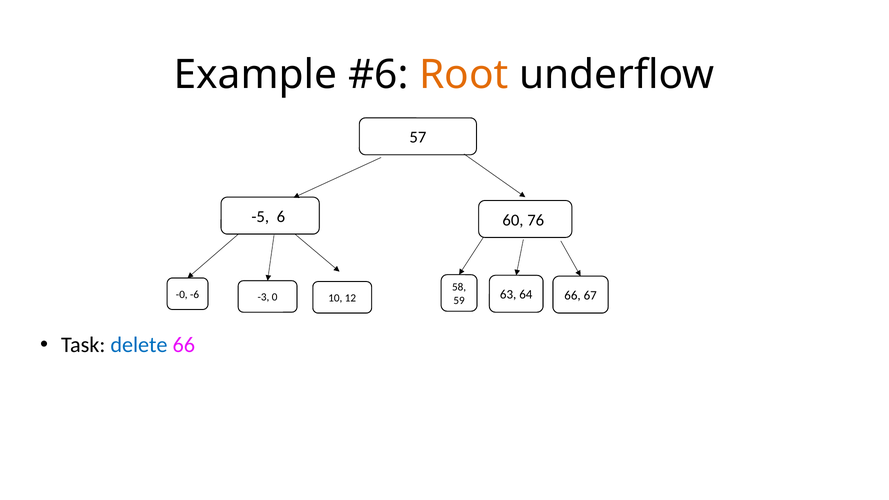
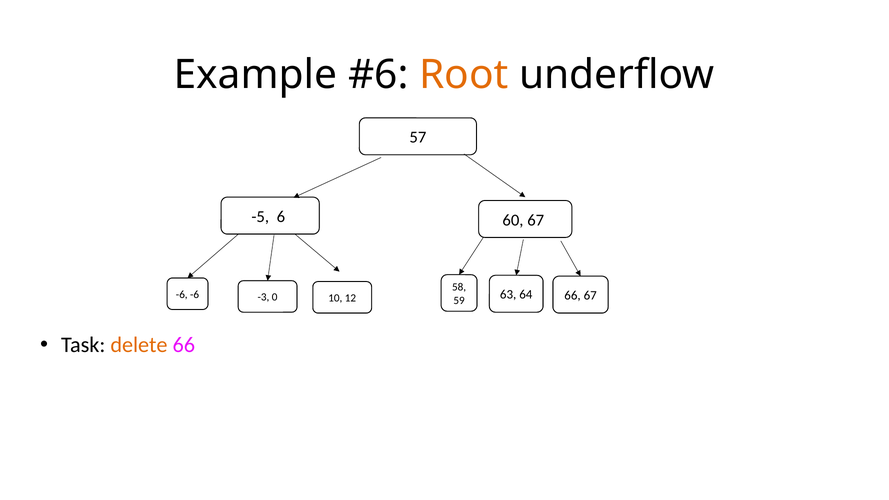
60 76: 76 -> 67
-0 at (182, 295): -0 -> -6
delete colour: blue -> orange
